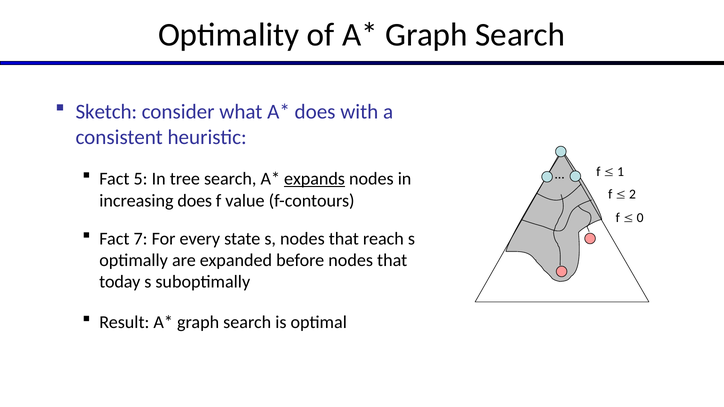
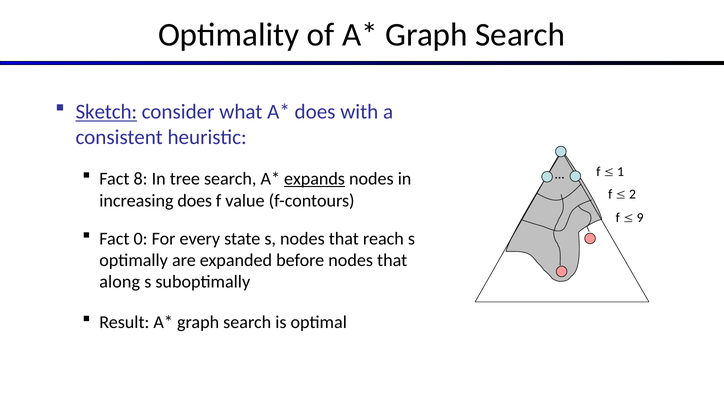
Sketch underline: none -> present
5: 5 -> 8
0: 0 -> 9
7: 7 -> 0
today: today -> along
